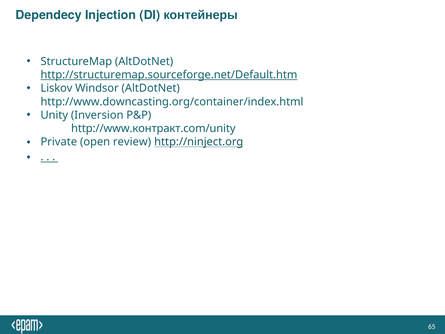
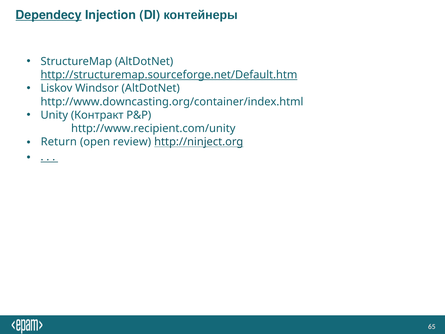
Dependecy underline: none -> present
Inversion: Inversion -> Контракт
http://www.контракт.com/unity: http://www.контракт.com/unity -> http://www.recipient.com/unity
Private: Private -> Return
